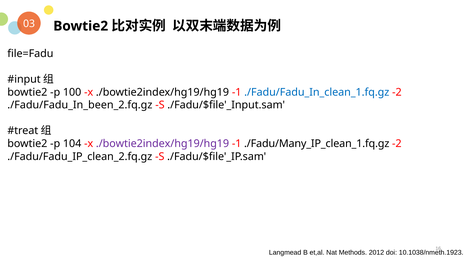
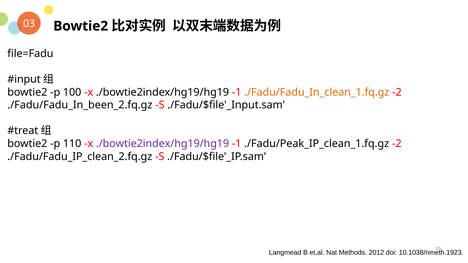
./Fadu/Fadu_In_clean_1.fq.gz colour: blue -> orange
104: 104 -> 110
./Fadu/Many_IP_clean_1.fq.gz: ./Fadu/Many_IP_clean_1.fq.gz -> ./Fadu/Peak_IP_clean_1.fq.gz
